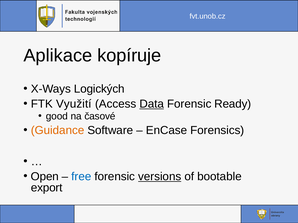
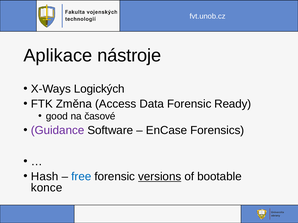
kopíruje: kopíruje -> nástroje
Využití: Využití -> Změna
Data underline: present -> none
Guidance colour: orange -> purple
Open: Open -> Hash
export: export -> konce
